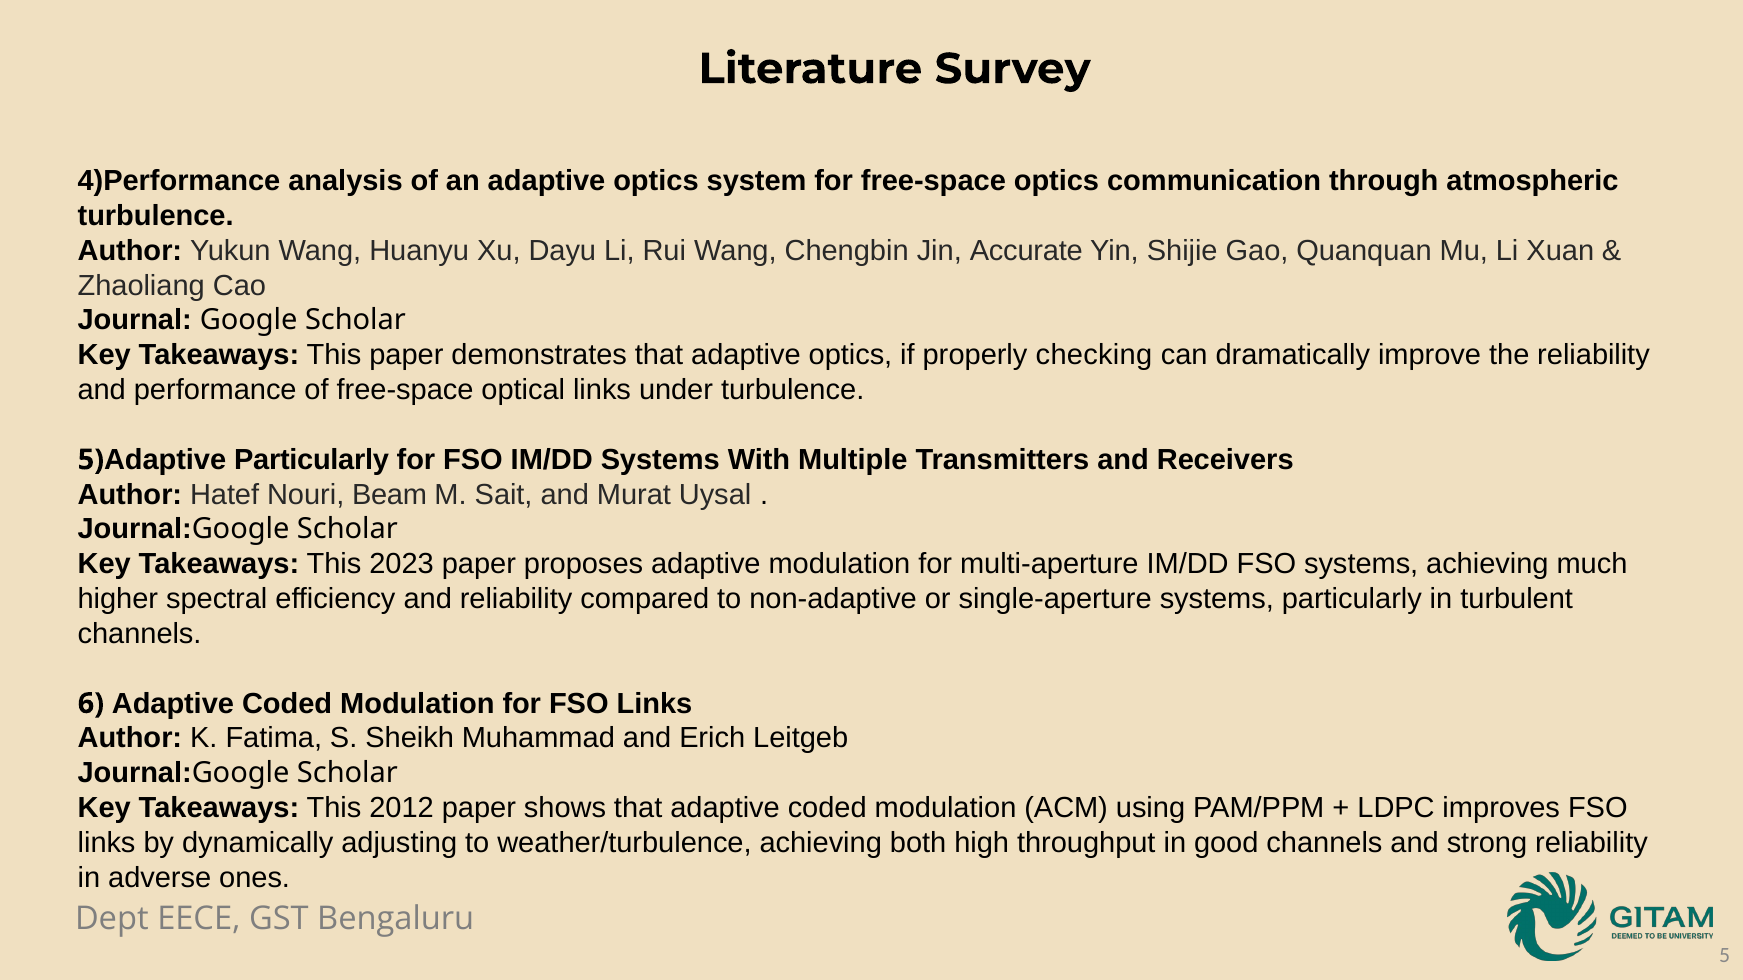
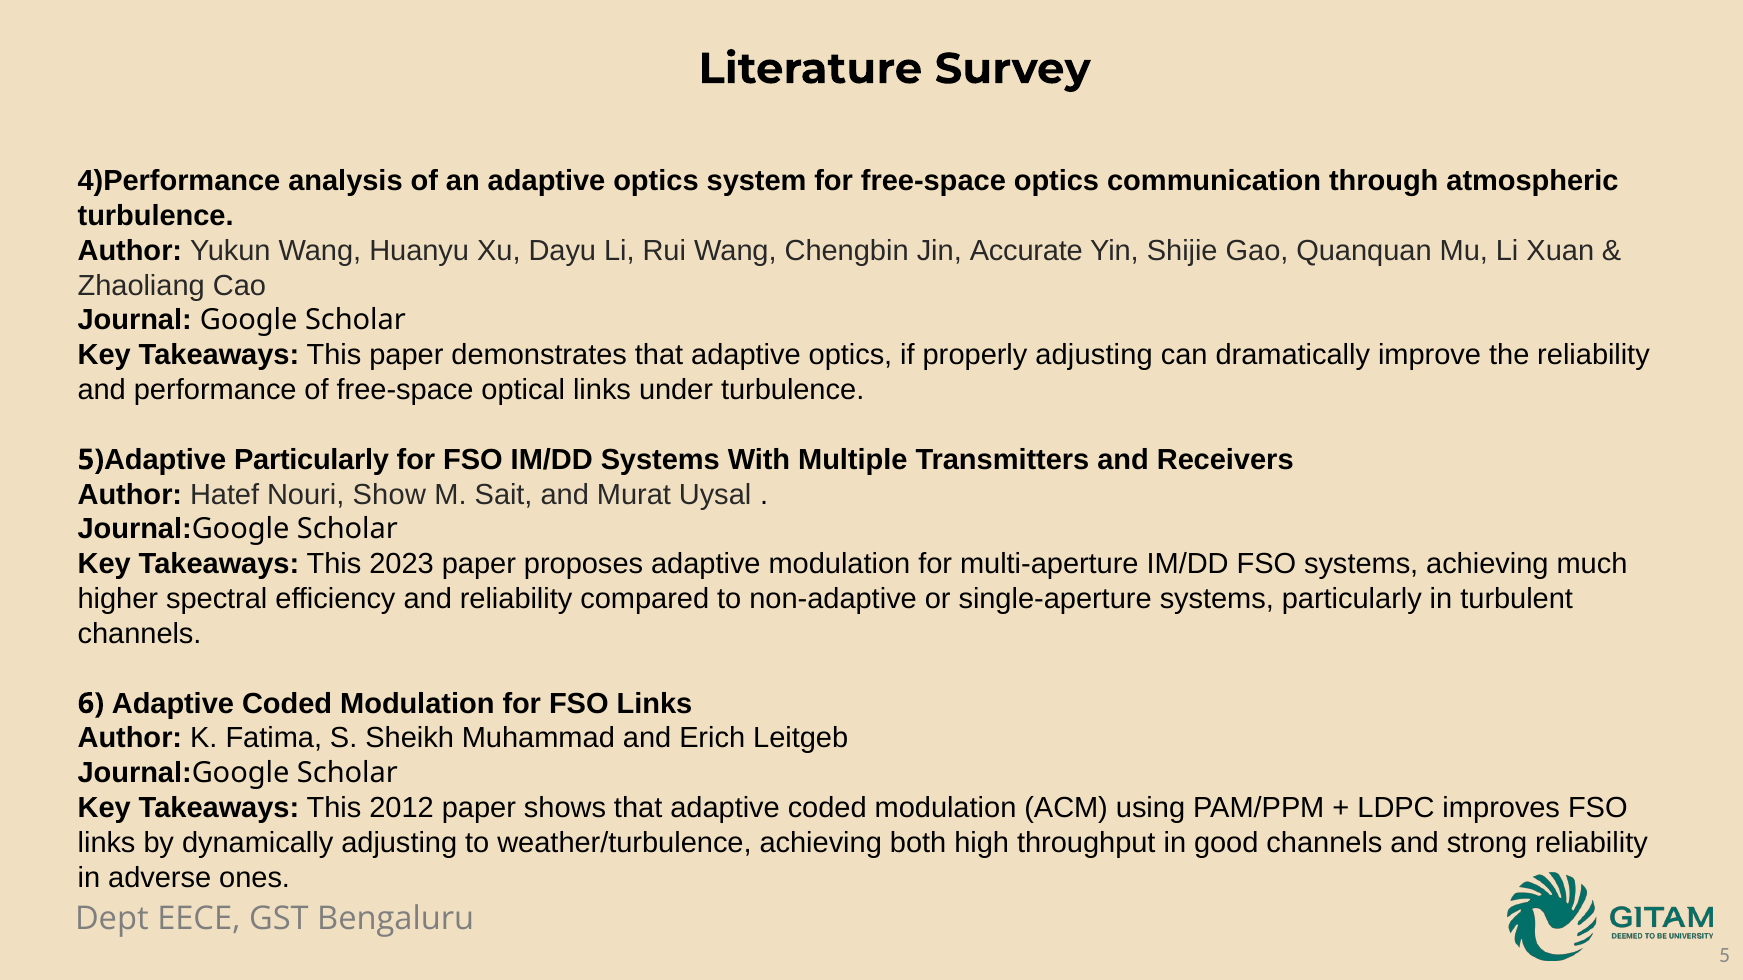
properly checking: checking -> adjusting
Beam: Beam -> Show
